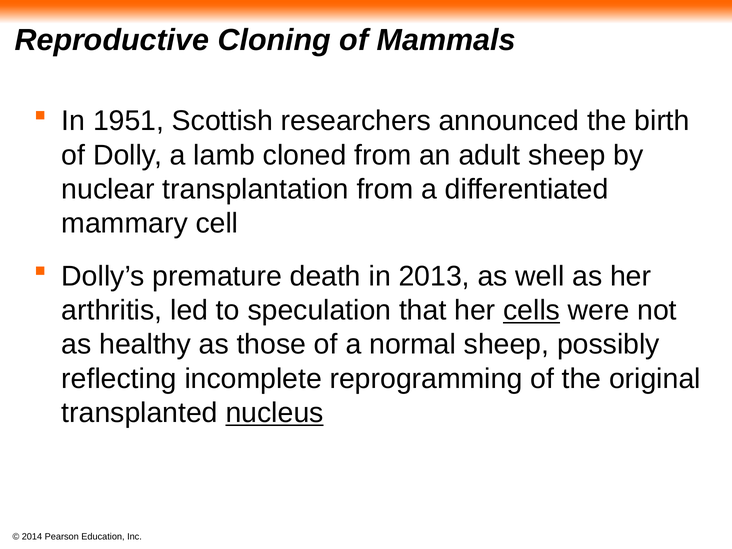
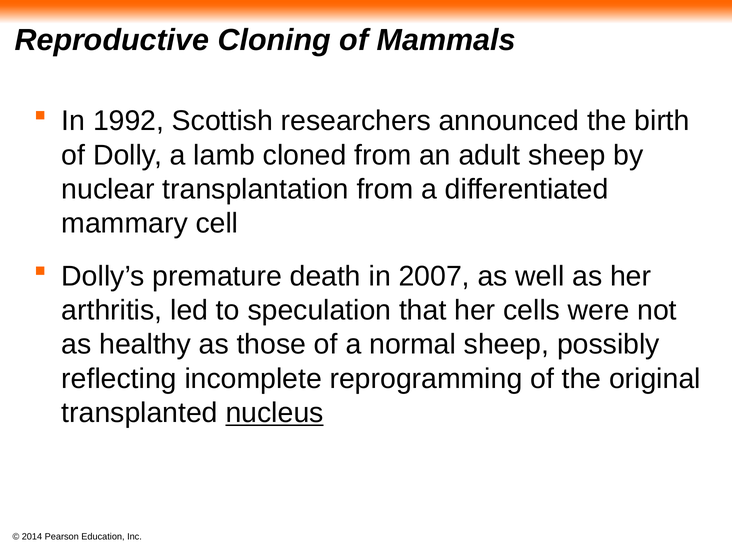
1951: 1951 -> 1992
2013: 2013 -> 2007
cells underline: present -> none
